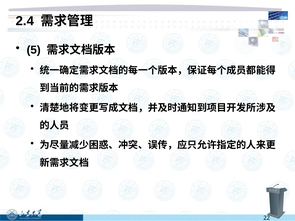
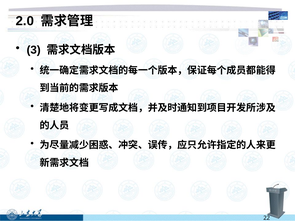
2.4: 2.4 -> 2.0
5: 5 -> 3
